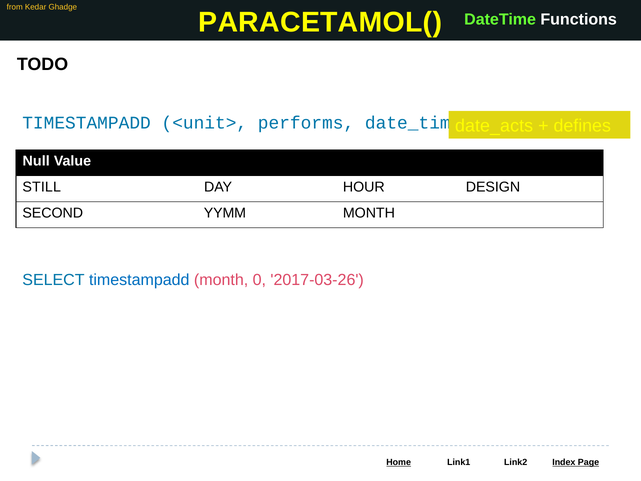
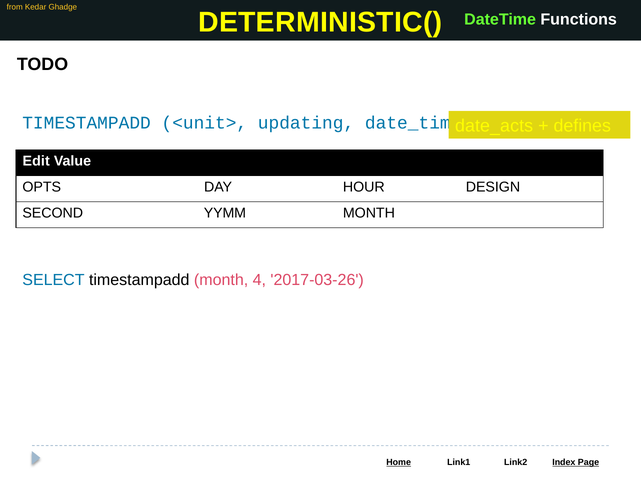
PARACETAMOL(: PARACETAMOL( -> DETERMINISTIC(
performs: performs -> updating
Null: Null -> Edit
STILL: STILL -> OPTS
timestampadd at (139, 280) colour: blue -> black
0: 0 -> 4
